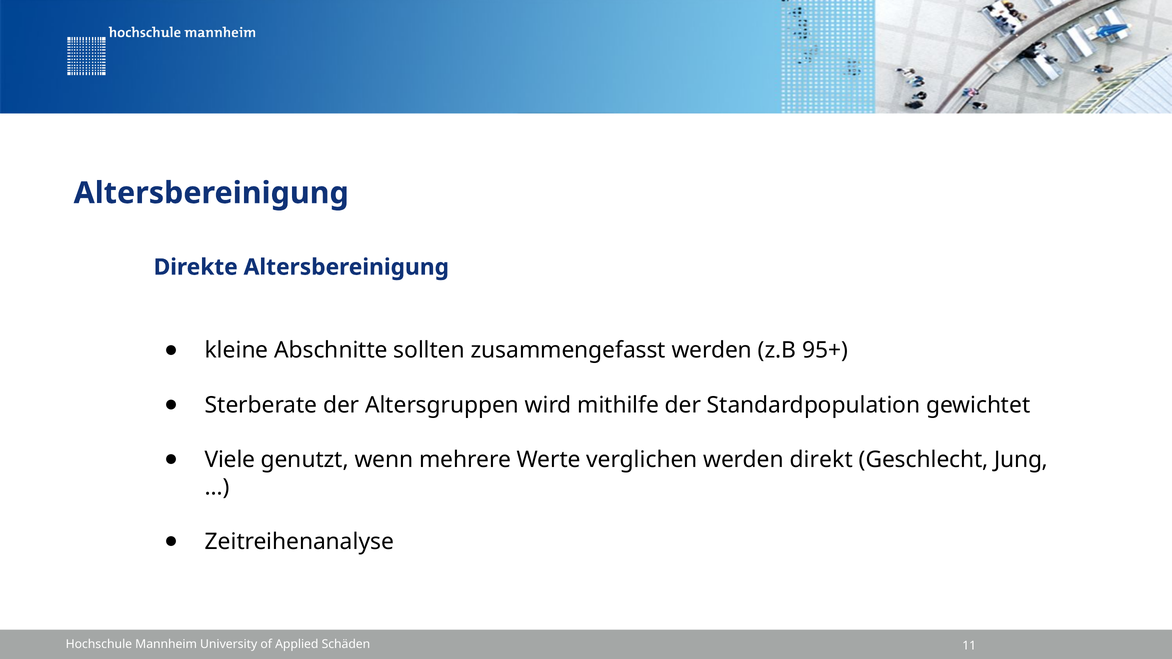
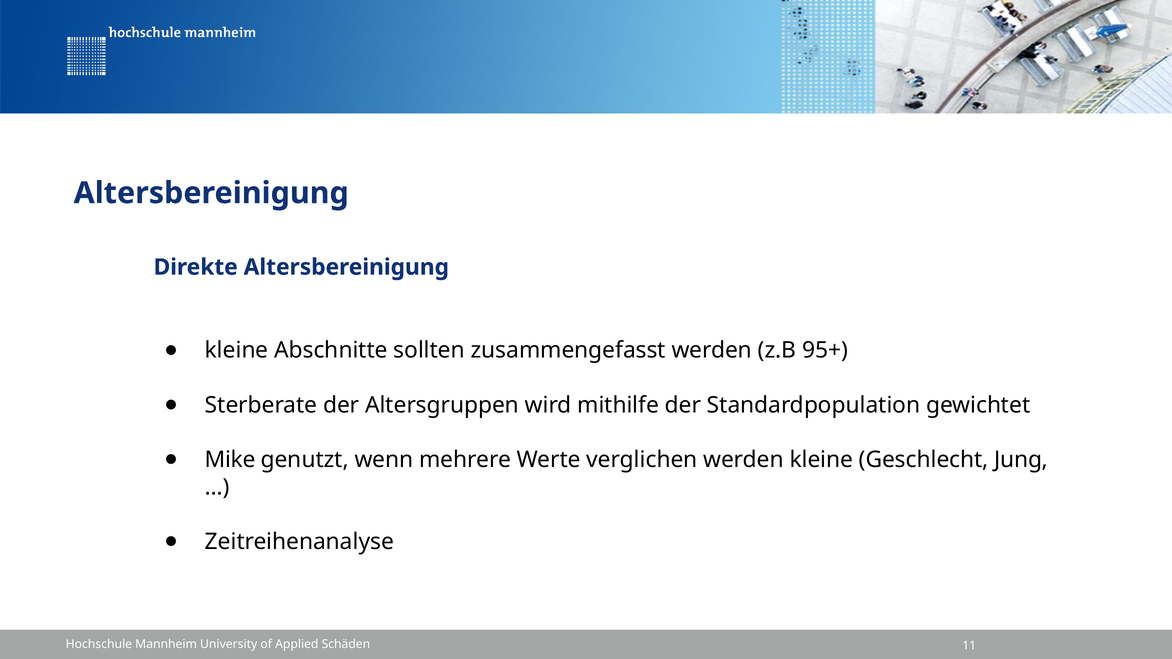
Viele: Viele -> Mike
werden direkt: direkt -> kleine
